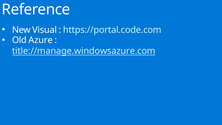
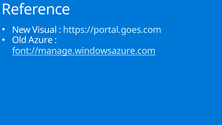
https://portal.code.com: https://portal.code.com -> https://portal.goes.com
title://manage.windowsazure.com: title://manage.windowsazure.com -> font://manage.windowsazure.com
